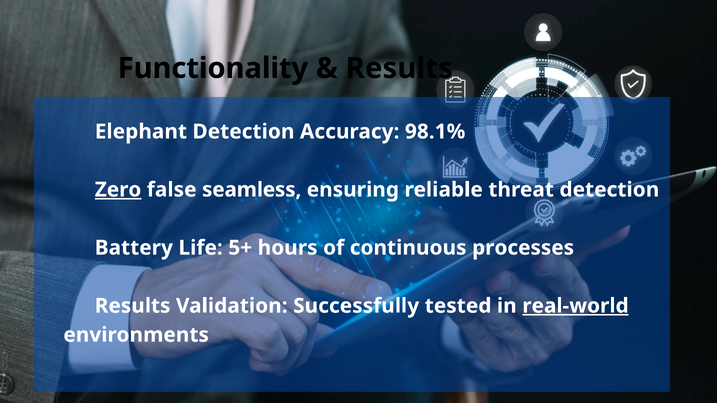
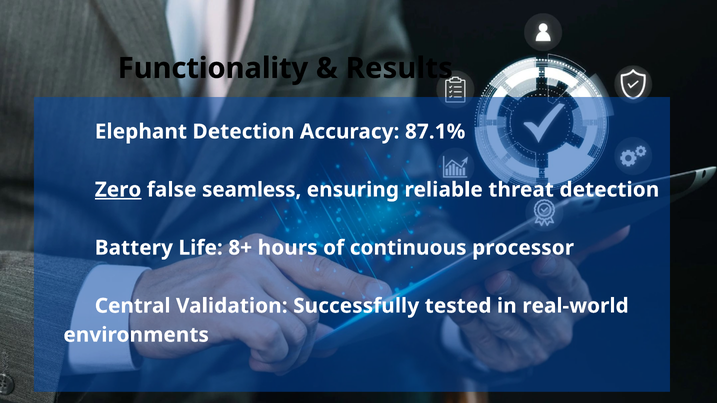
98.1%: 98.1% -> 87.1%
5+: 5+ -> 8+
processes: processes -> processor
Results at (133, 306): Results -> Central
real-world underline: present -> none
